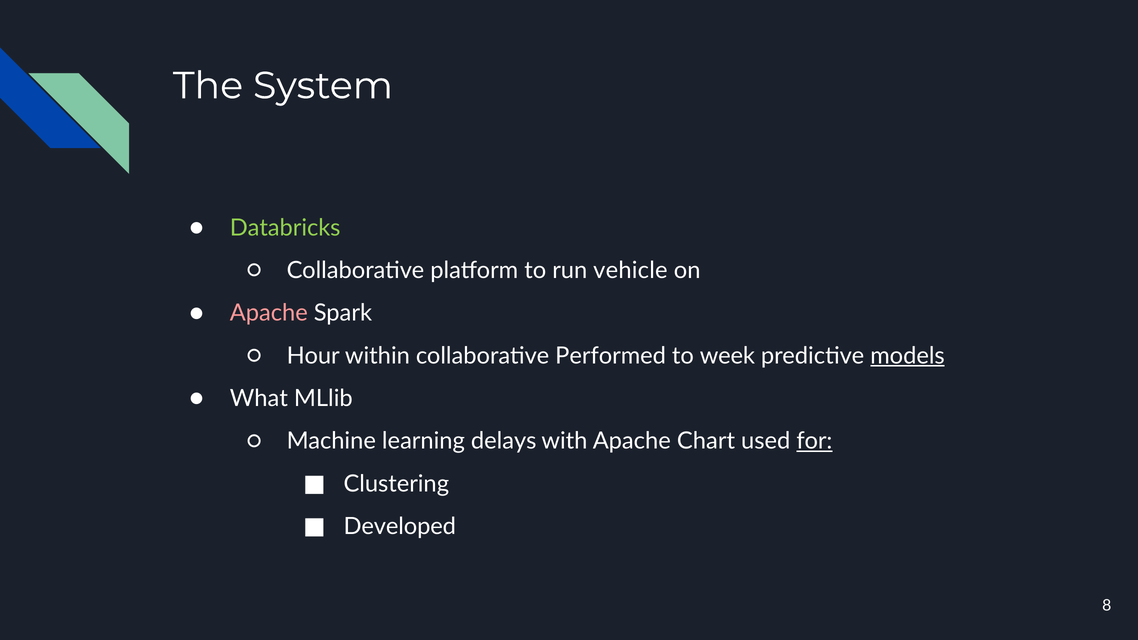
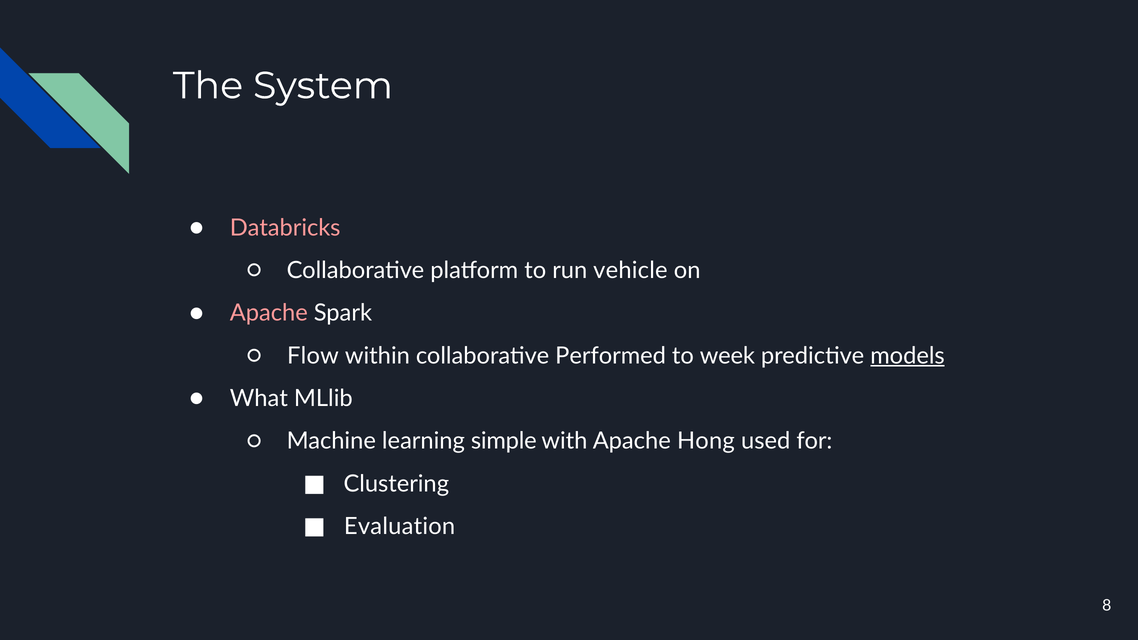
Databricks colour: light green -> pink
Hour: Hour -> Flow
delays: delays -> simple
Chart: Chart -> Hong
for underline: present -> none
Developed: Developed -> Evaluation
